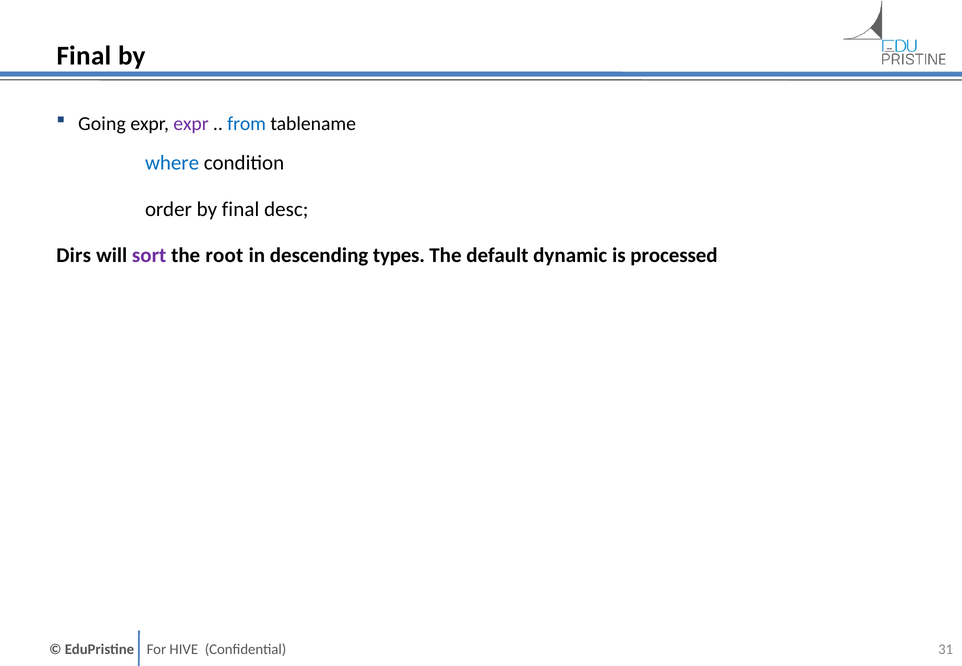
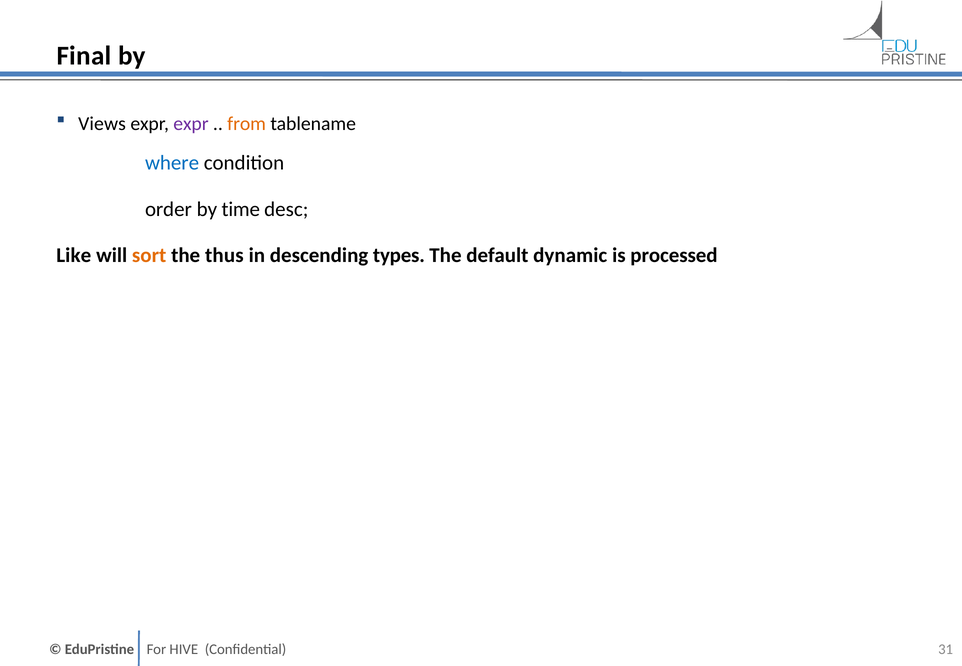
Going: Going -> Views
from colour: blue -> orange
by final: final -> time
Dirs: Dirs -> Like
sort colour: purple -> orange
root: root -> thus
